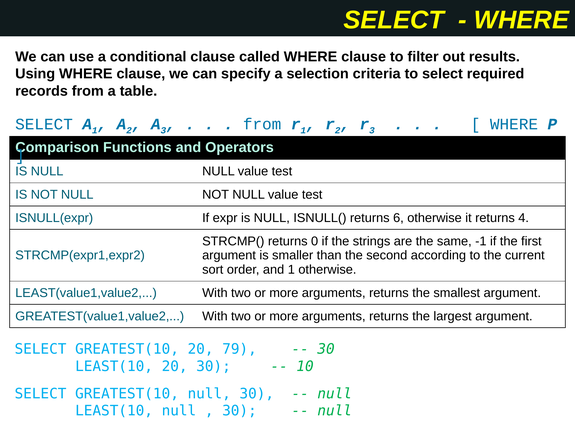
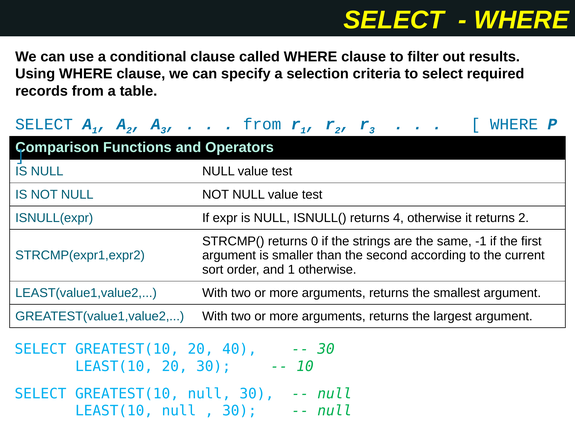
6: 6 -> 4
returns 4: 4 -> 2
79: 79 -> 40
